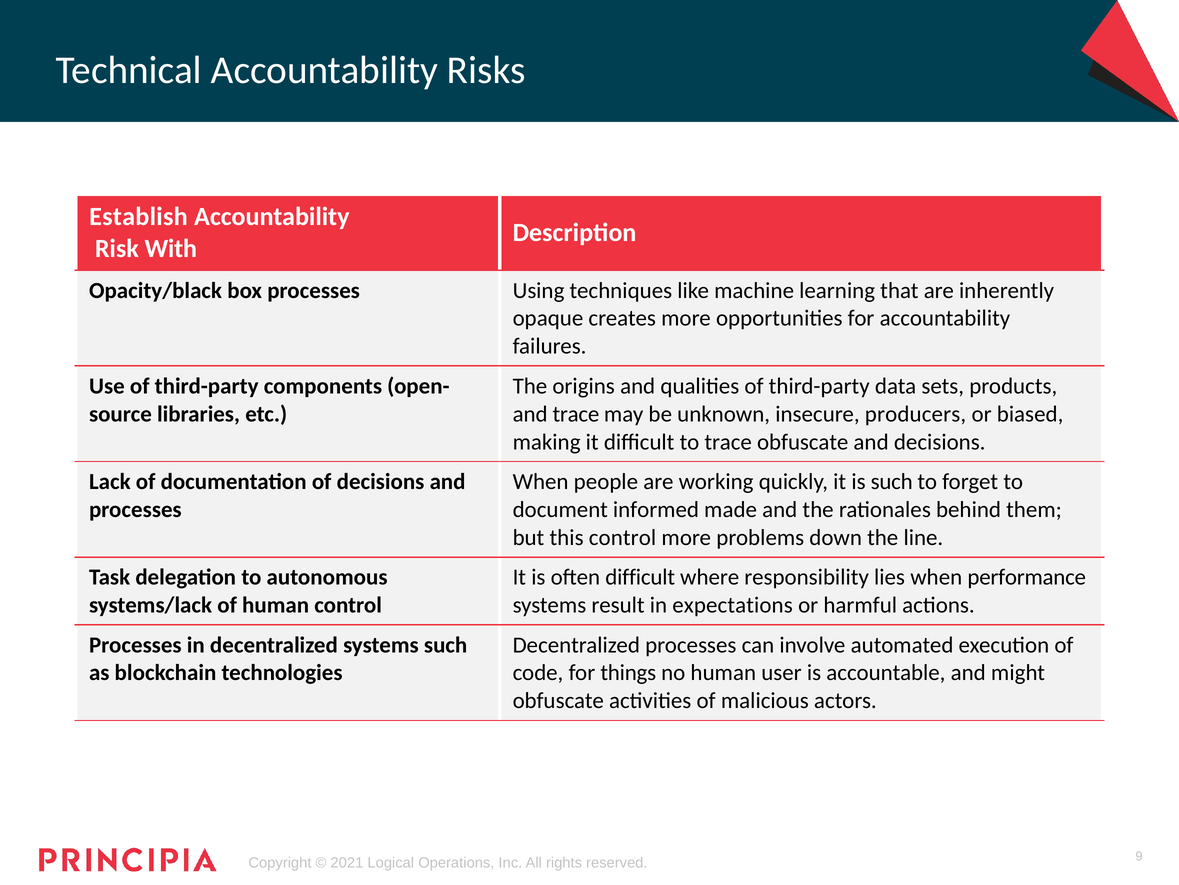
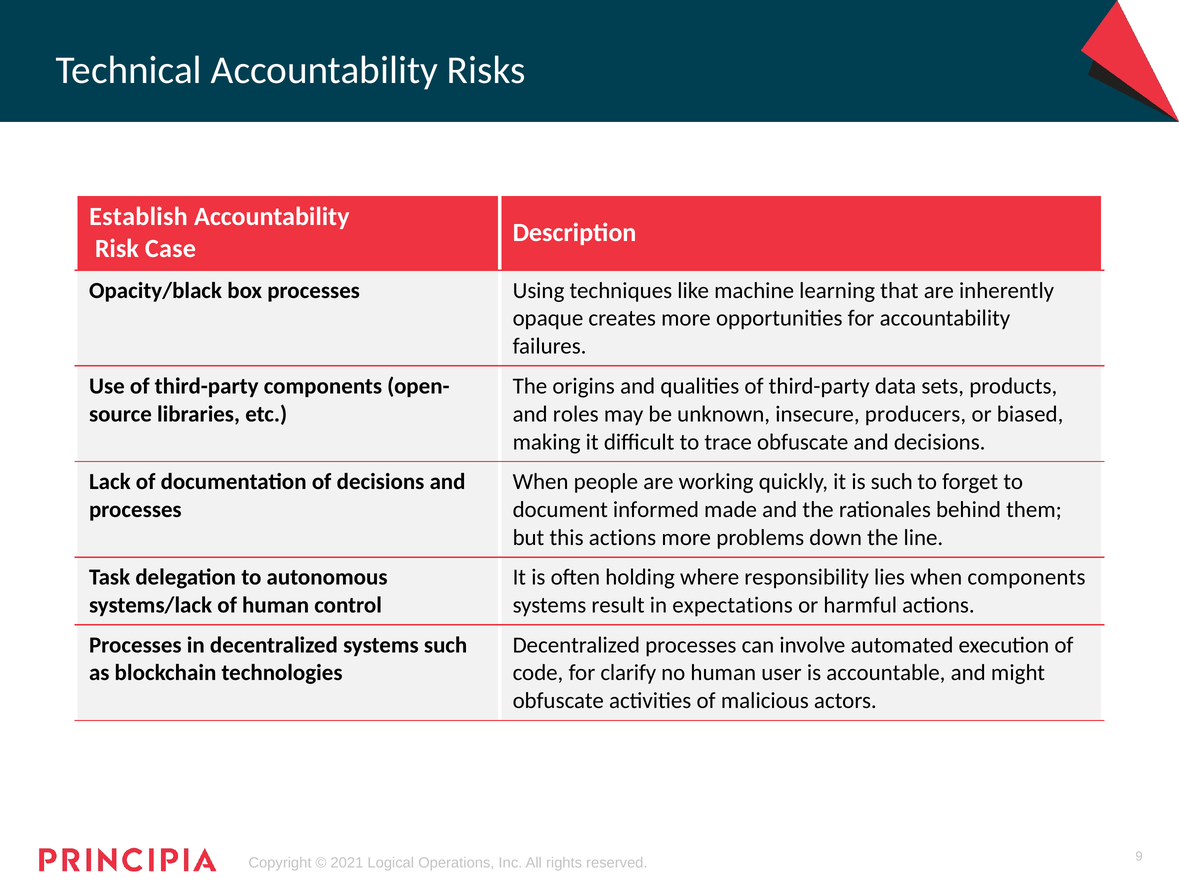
With: With -> Case
and trace: trace -> roles
this control: control -> actions
often difficult: difficult -> holding
when performance: performance -> components
things: things -> clarify
